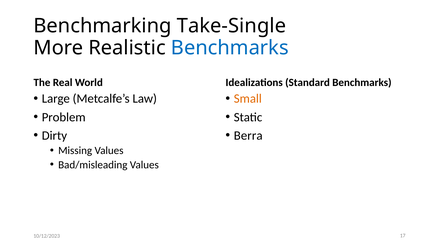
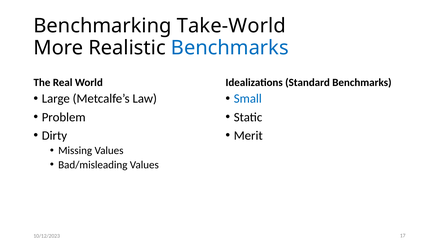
Take-Single: Take-Single -> Take-World
Small colour: orange -> blue
Berra: Berra -> Merit
